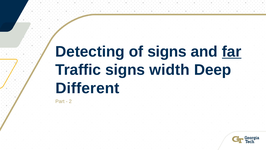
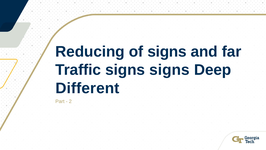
Detecting: Detecting -> Reducing
far underline: present -> none
signs width: width -> signs
